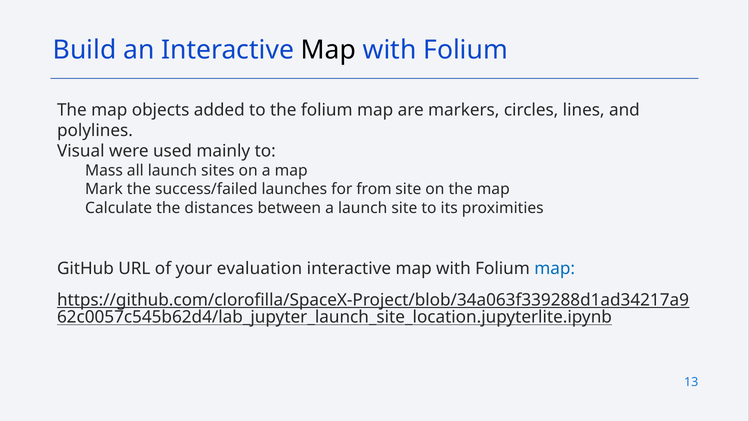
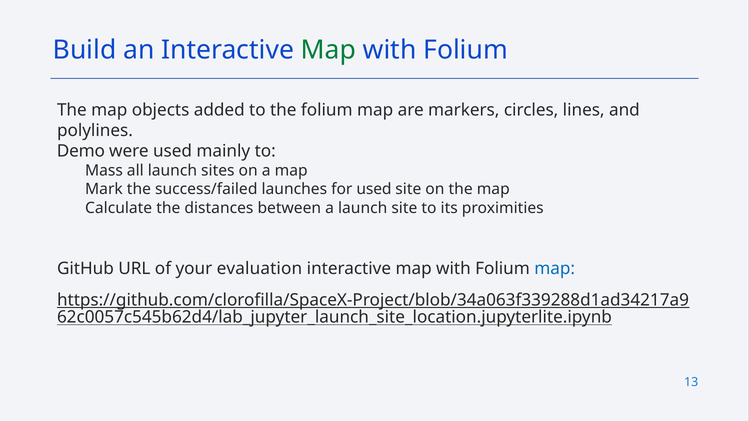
Map at (328, 50) colour: black -> green
Visual: Visual -> Demo
for from: from -> used
